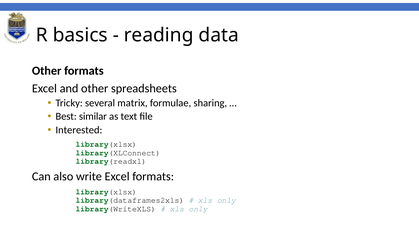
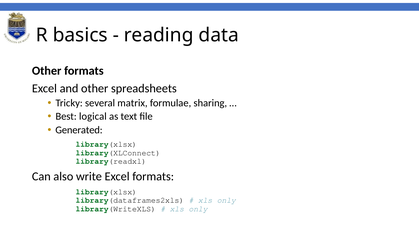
similar: similar -> logical
Interested: Interested -> Generated
